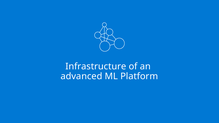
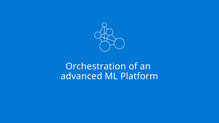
Infrastructure: Infrastructure -> Orchestration
